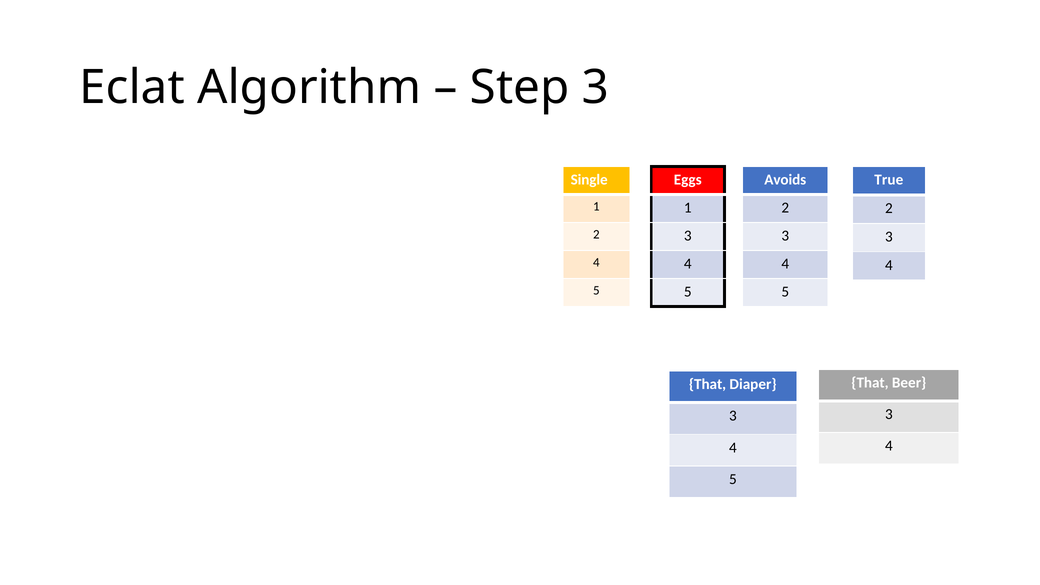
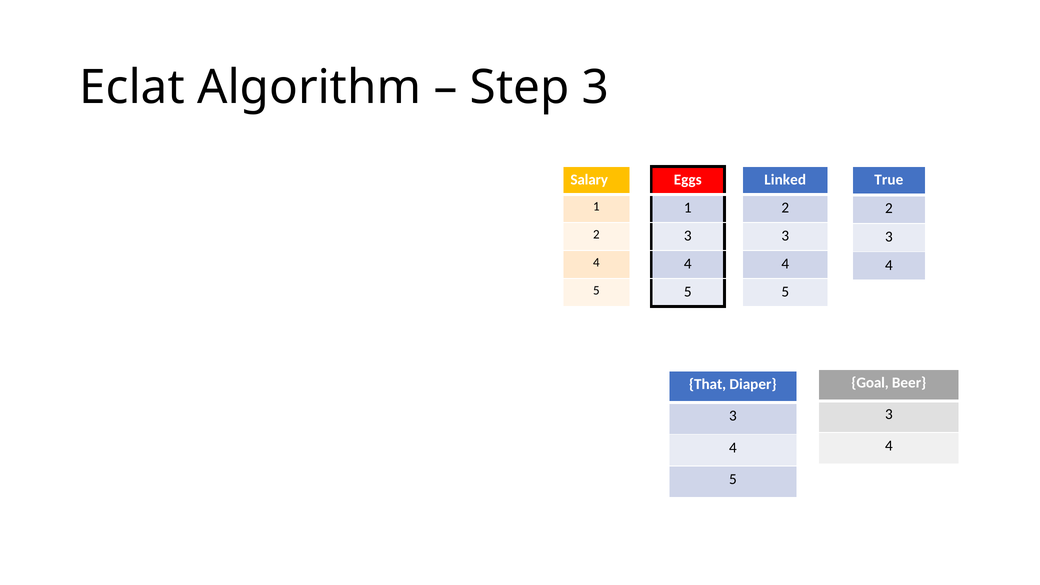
Single: Single -> Salary
Avoids: Avoids -> Linked
That at (870, 383): That -> Goal
